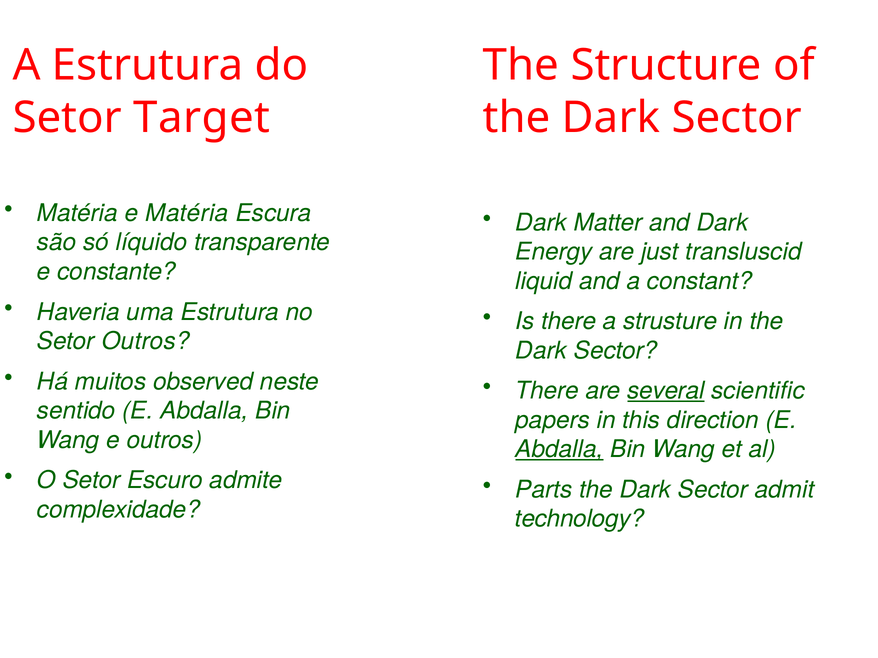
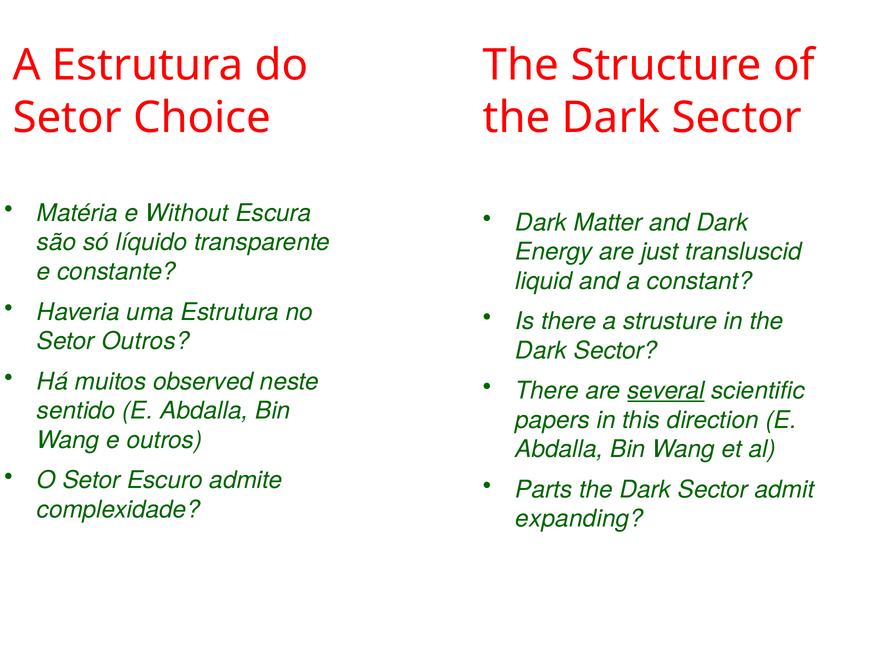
Target: Target -> Choice
e Matéria: Matéria -> Without
Abdalla at (559, 450) underline: present -> none
technology: technology -> expanding
